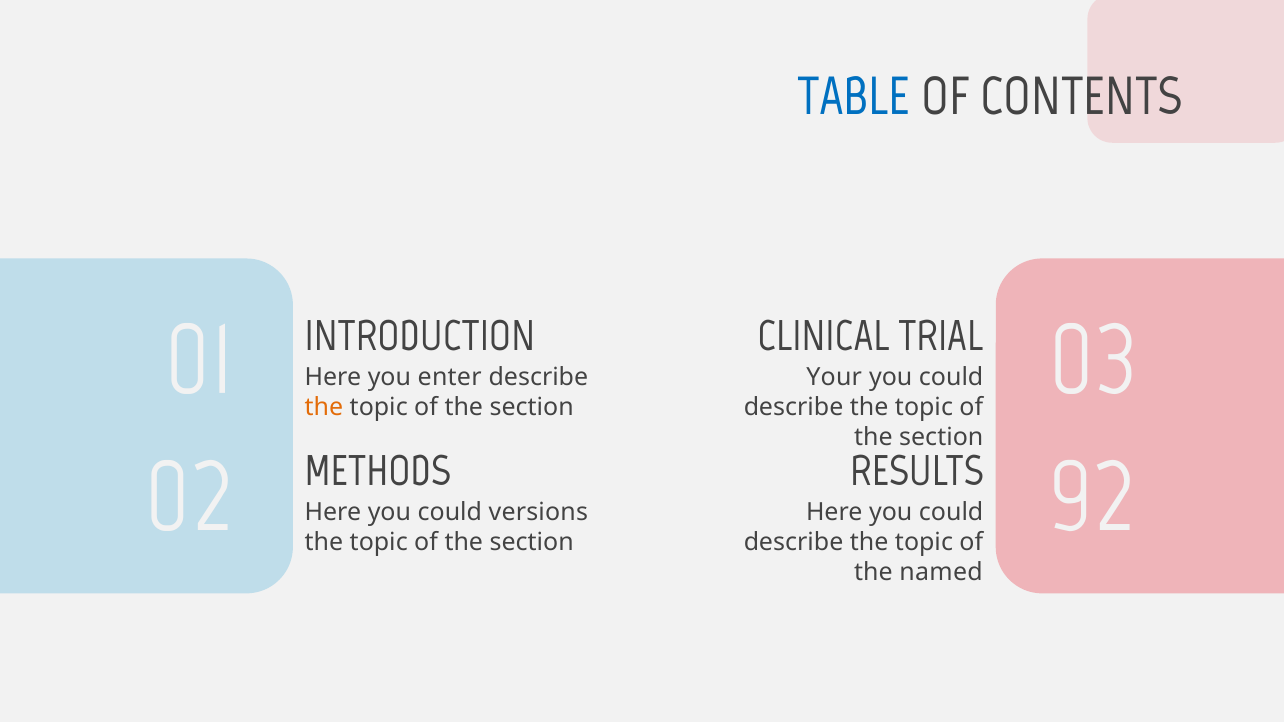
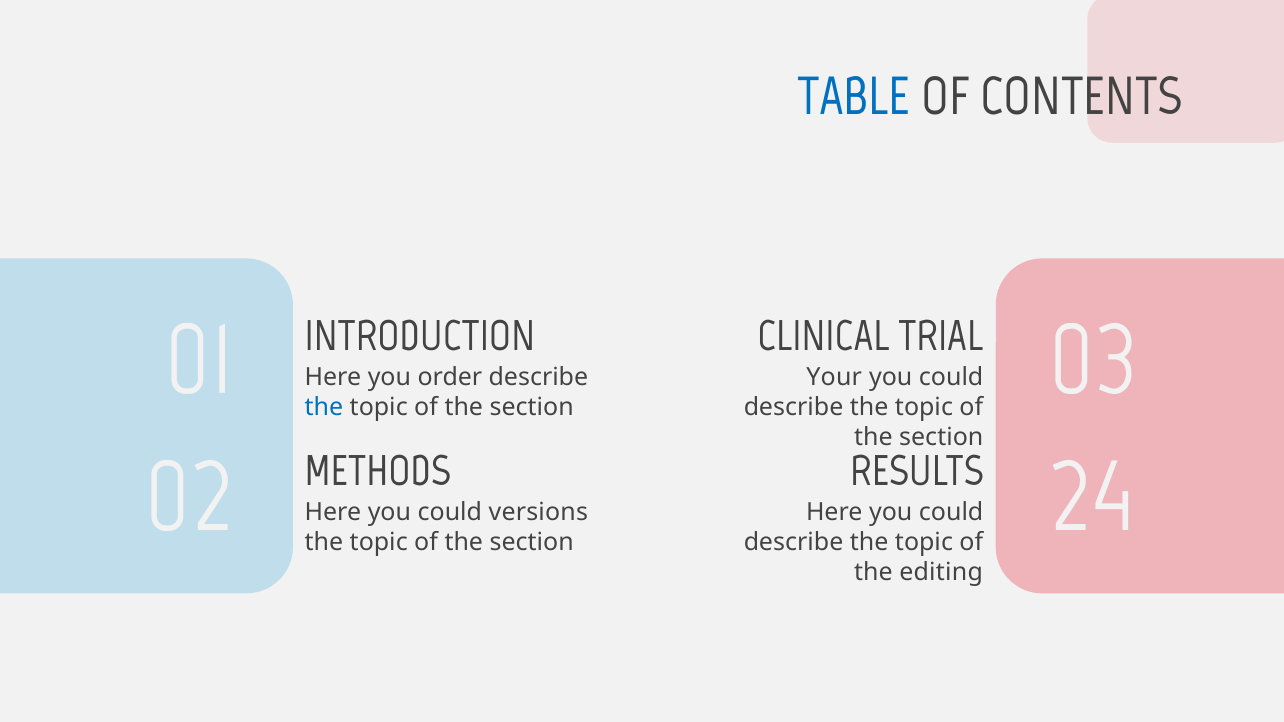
enter: enter -> order
the at (324, 407) colour: orange -> blue
92: 92 -> 24
named: named -> editing
